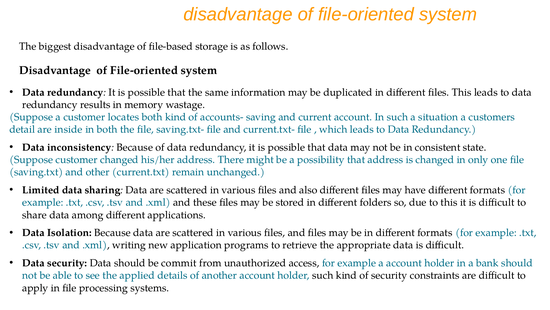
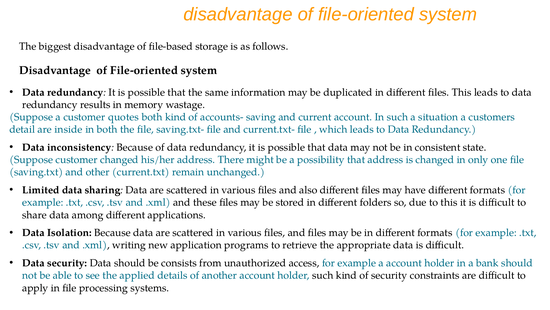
locates: locates -> quotes
commit: commit -> consists
